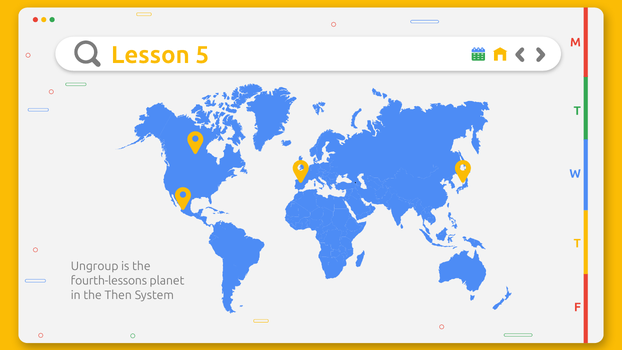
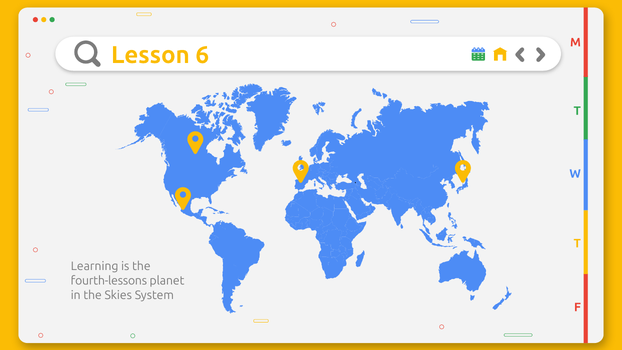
5: 5 -> 6
Ungroup: Ungroup -> Learning
Then: Then -> Skies
